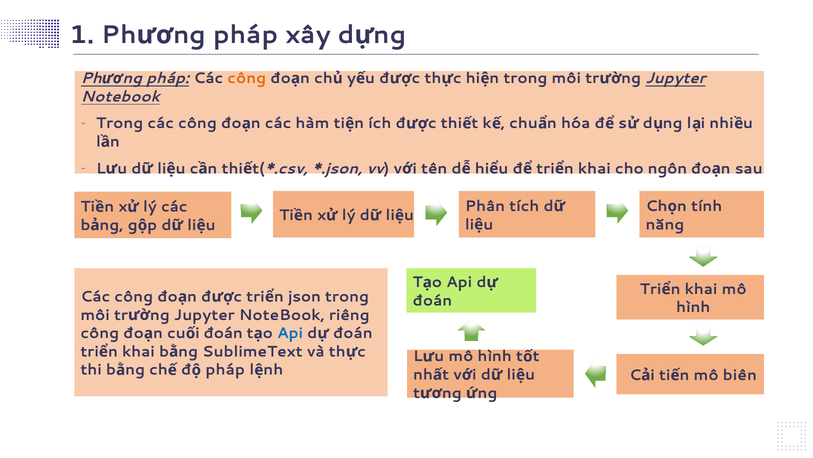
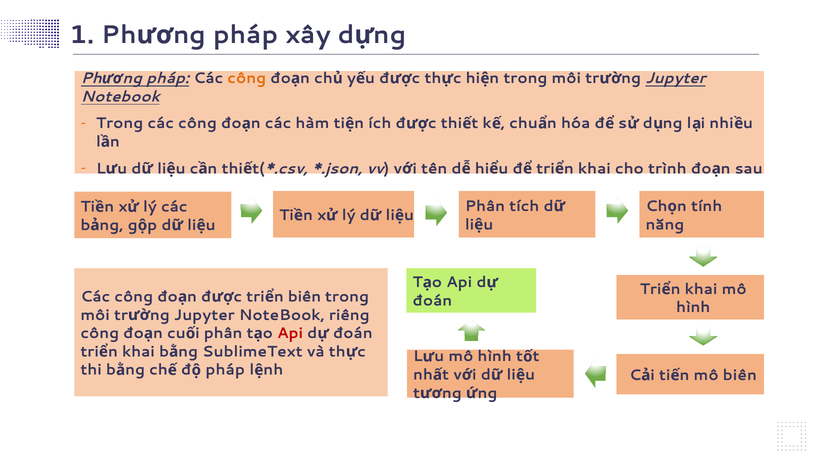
ngôn: ngôn -> trình
json at (304, 296): json -> biên
đoán at (223, 333): đoán -> phân
Api at (290, 333) colour: blue -> red
